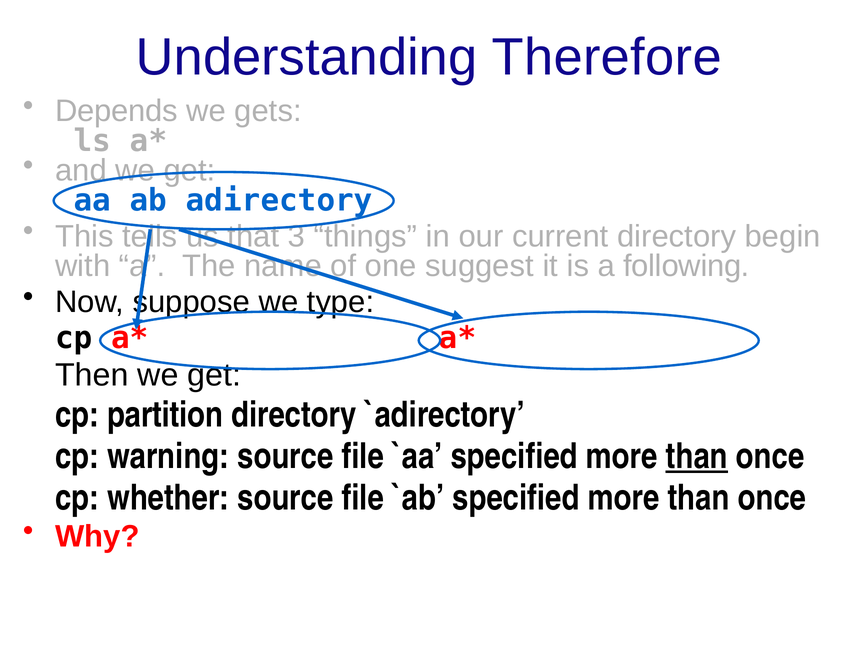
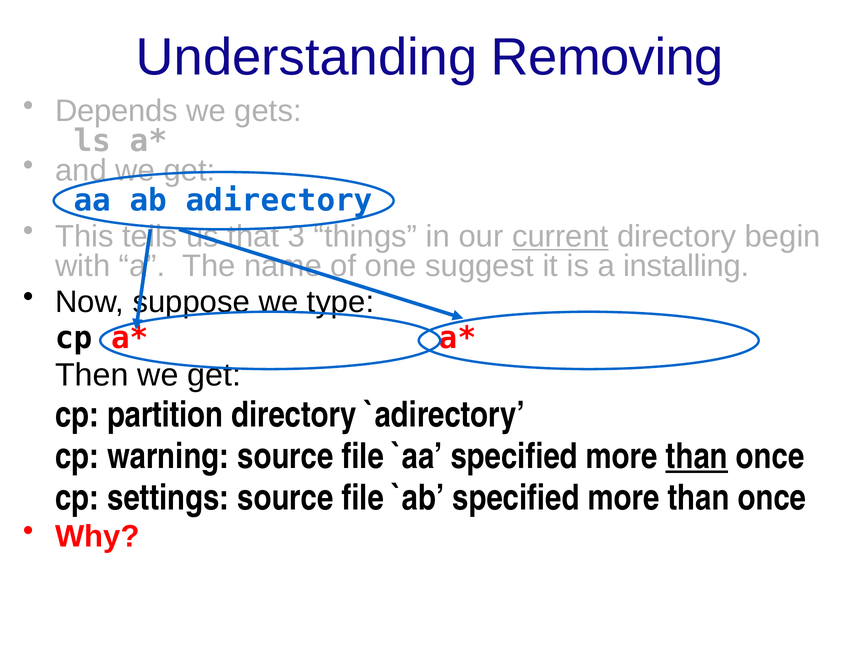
Therefore: Therefore -> Removing
current underline: none -> present
following: following -> installing
whether: whether -> settings
